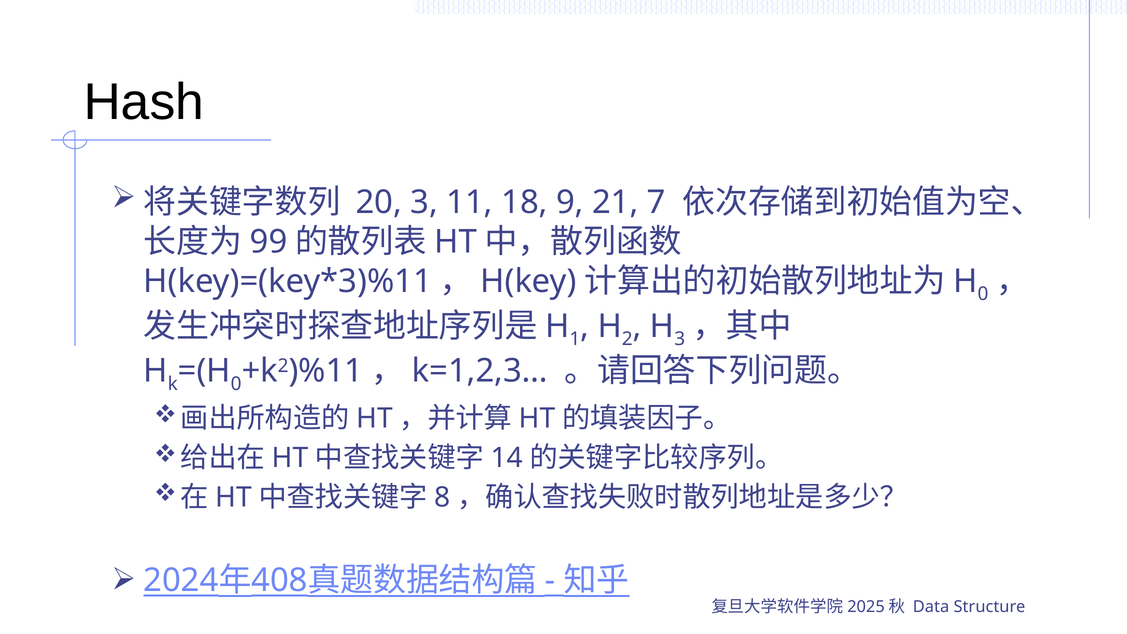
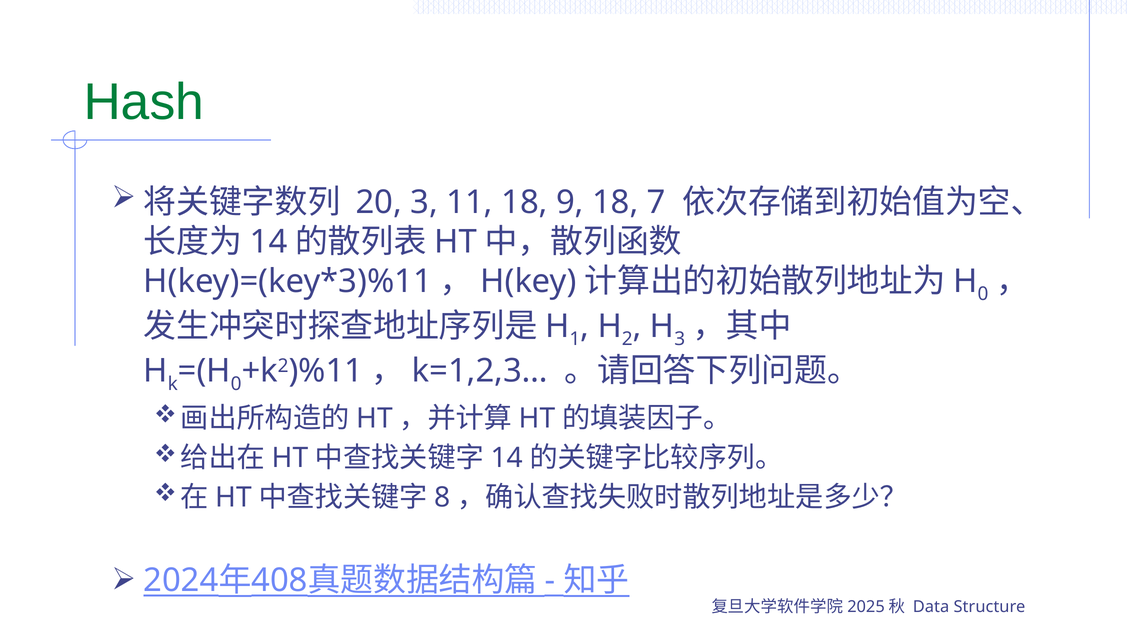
Hash colour: black -> green
9 21: 21 -> 18
99 at (269, 242): 99 -> 14
